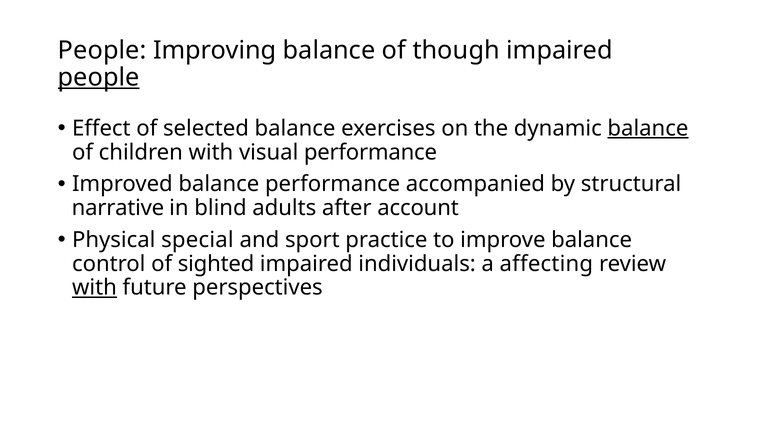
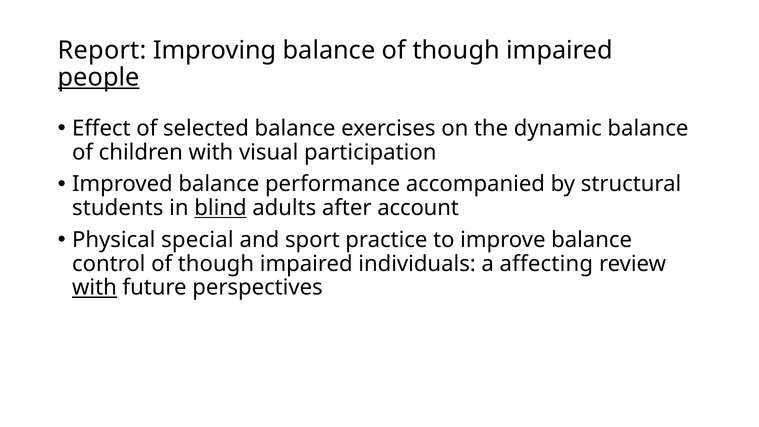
People at (102, 50): People -> Report
balance at (648, 128) underline: present -> none
visual performance: performance -> participation
narrative: narrative -> students
blind underline: none -> present
control of sighted: sighted -> though
